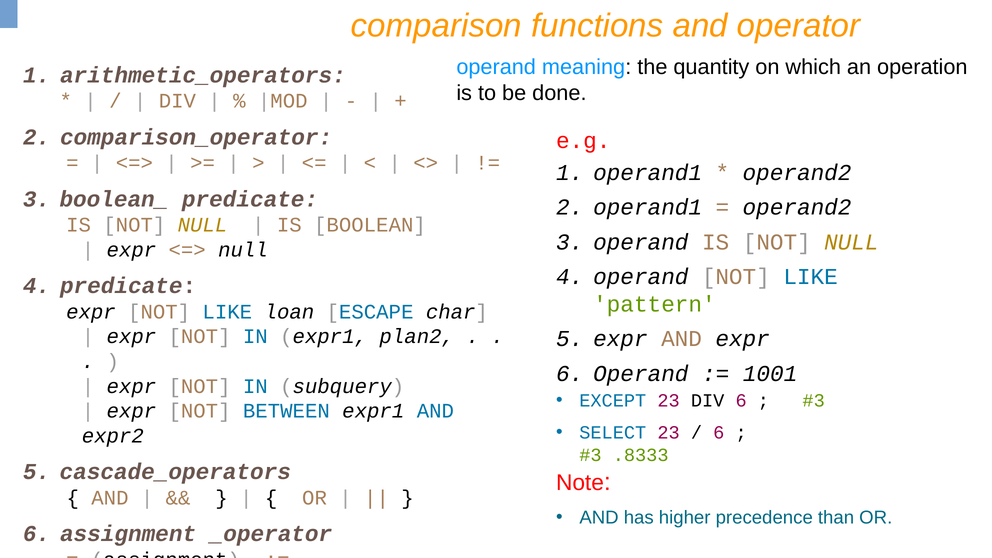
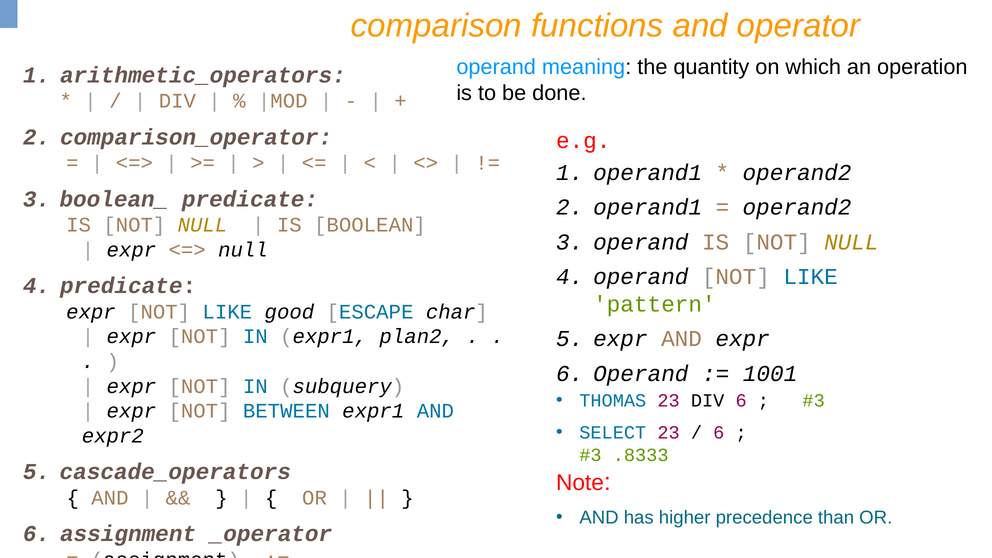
loan: loan -> good
EXCEPT: EXCEPT -> THOMAS
